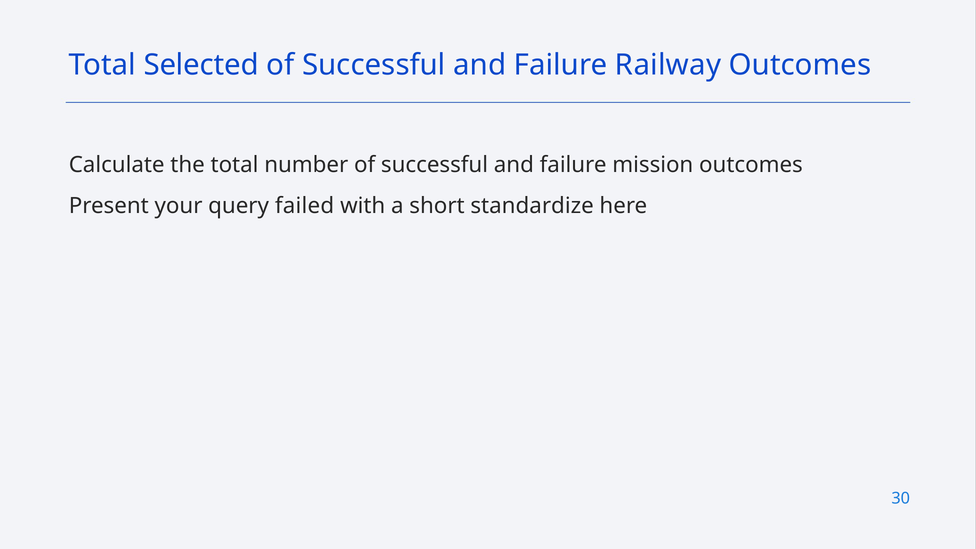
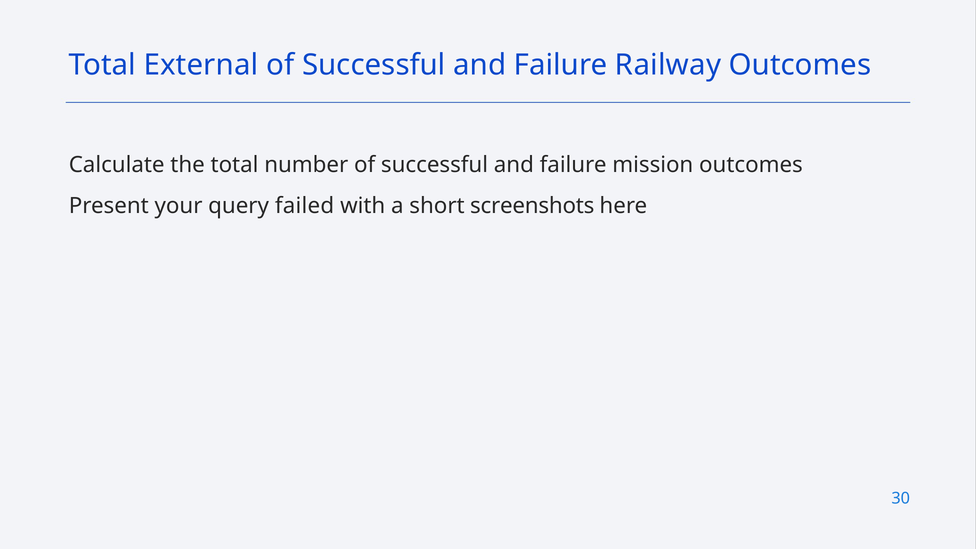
Selected: Selected -> External
standardize: standardize -> screenshots
